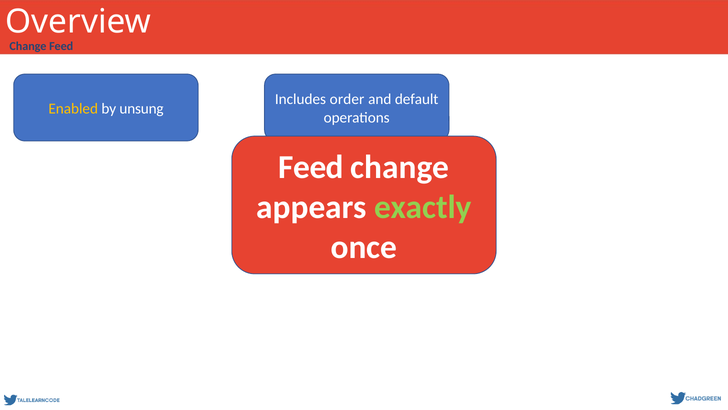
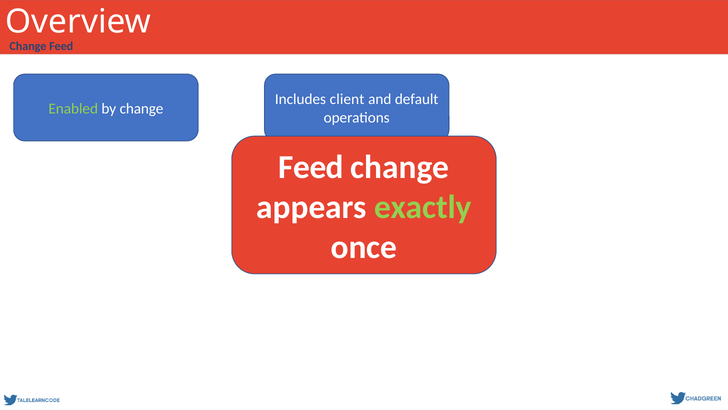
order: order -> client
Enabled colour: yellow -> light green
by unsung: unsung -> change
